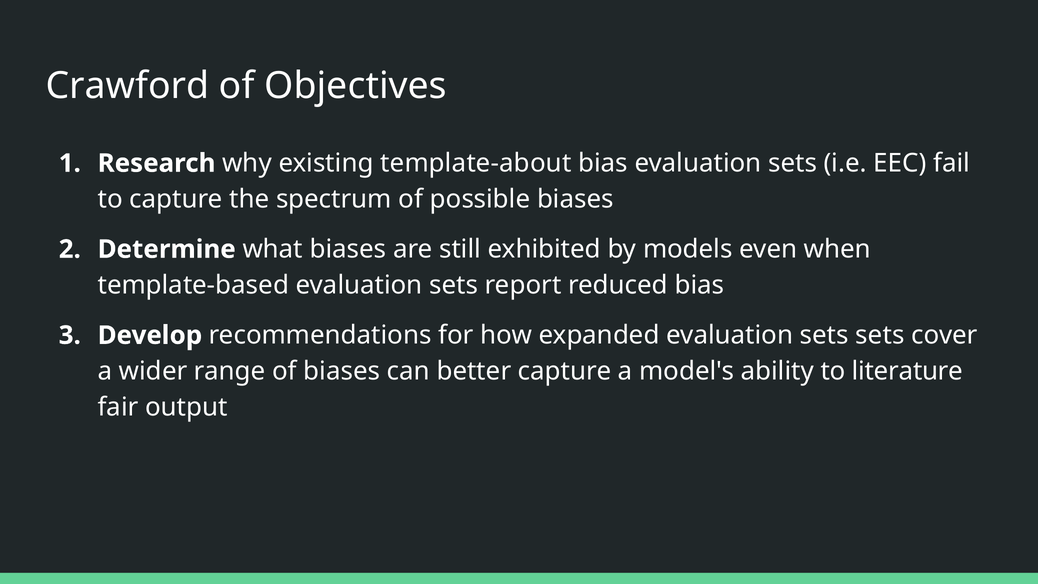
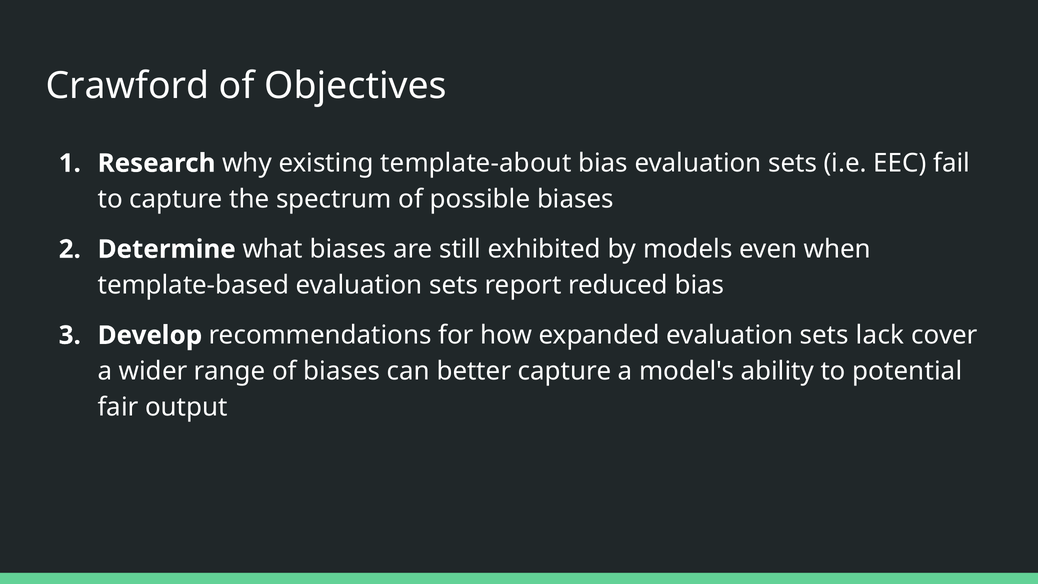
sets sets: sets -> lack
literature: literature -> potential
